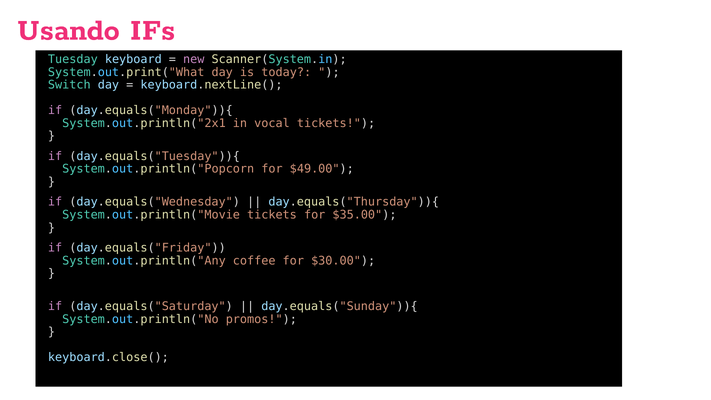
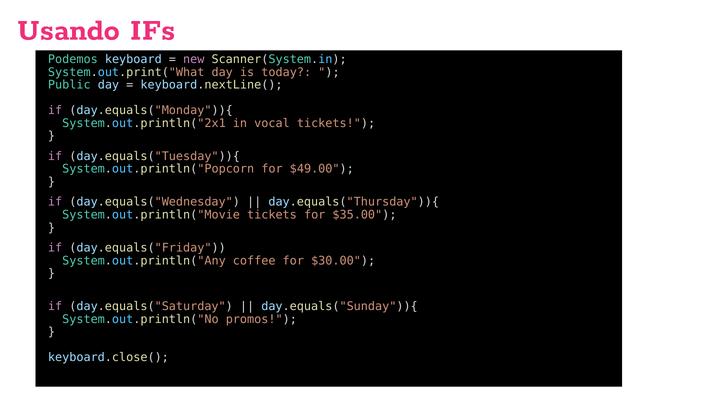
Tuesday: Tuesday -> Podemos
Switch: Switch -> Public
